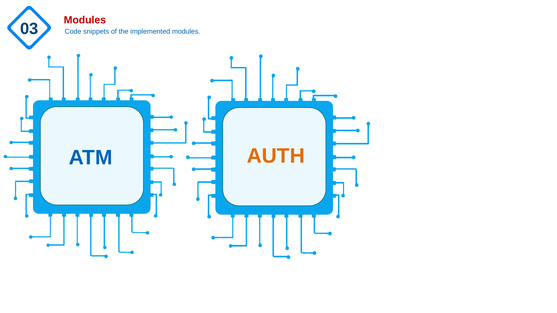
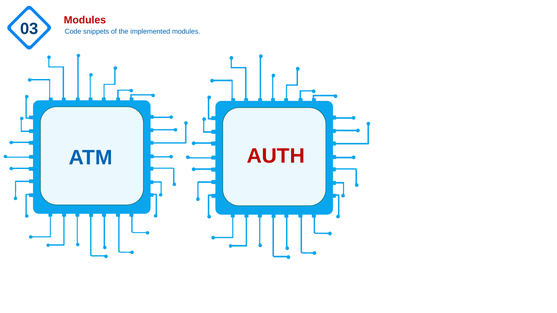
AUTH colour: orange -> red
